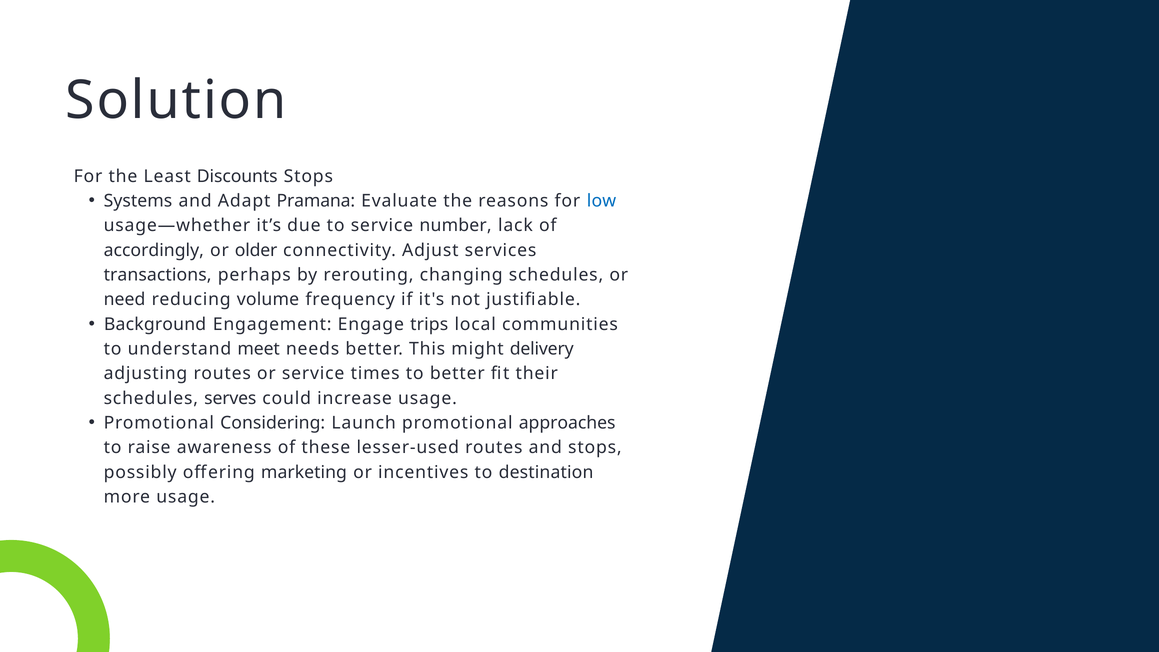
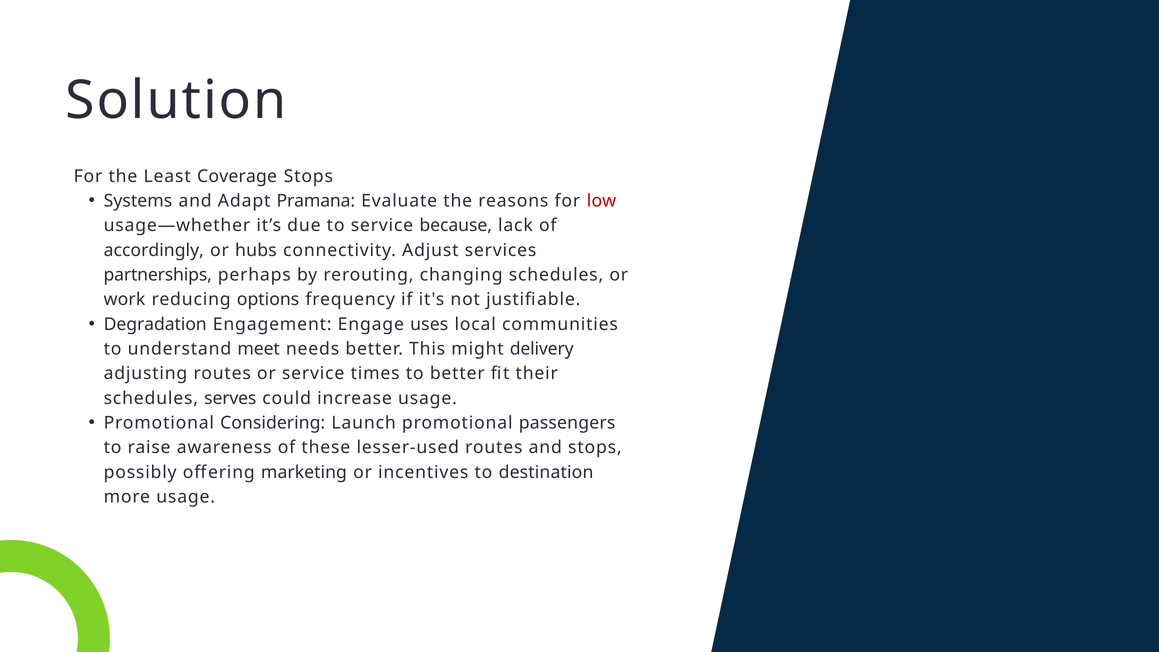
Discounts: Discounts -> Coverage
low colour: blue -> red
number: number -> because
older: older -> hubs
transactions: transactions -> partnerships
need: need -> work
volume: volume -> options
Background: Background -> Degradation
trips: trips -> uses
approaches: approaches -> passengers
